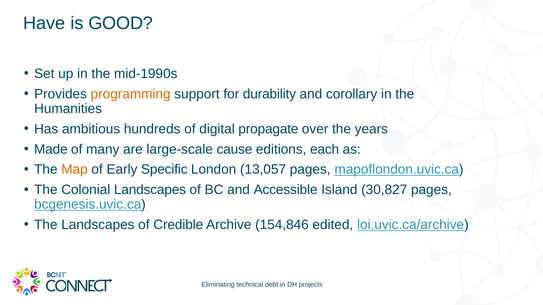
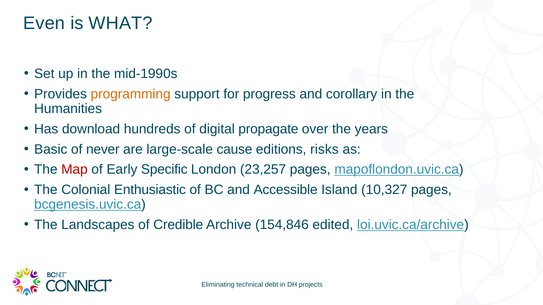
Have: Have -> Even
GOOD: GOOD -> WHAT
durability: durability -> progress
ambitious: ambitious -> download
Made: Made -> Basic
many: many -> never
each: each -> risks
Map colour: orange -> red
13,057: 13,057 -> 23,257
Colonial Landscapes: Landscapes -> Enthusiastic
30,827: 30,827 -> 10,327
